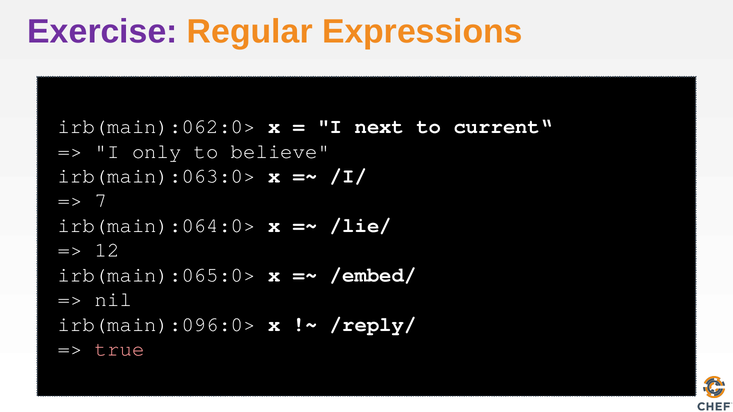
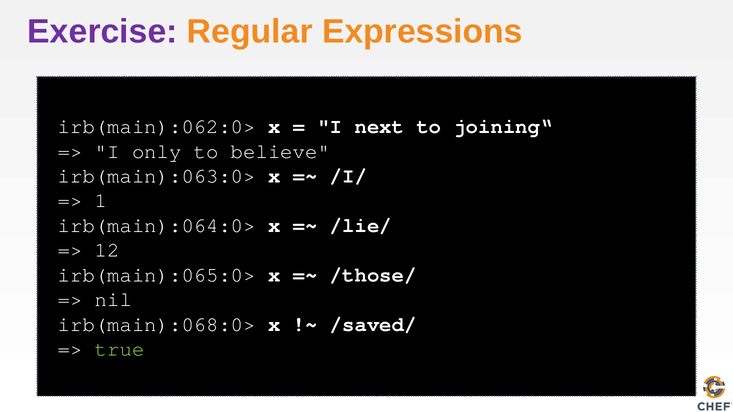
current“: current“ -> joining“
7: 7 -> 1
/embed/: /embed/ -> /those/
irb(main):096:0>: irb(main):096:0> -> irb(main):068:0>
/reply/: /reply/ -> /saved/
true colour: pink -> light green
